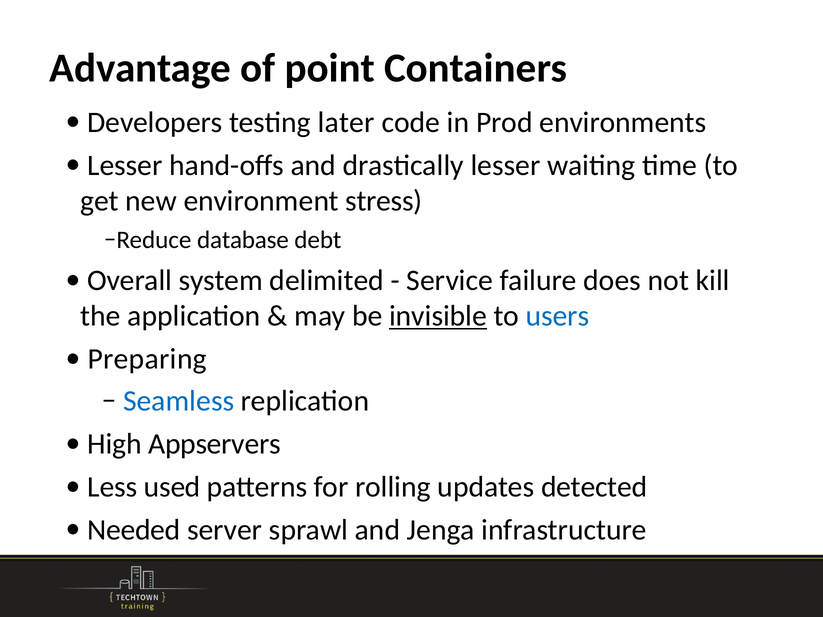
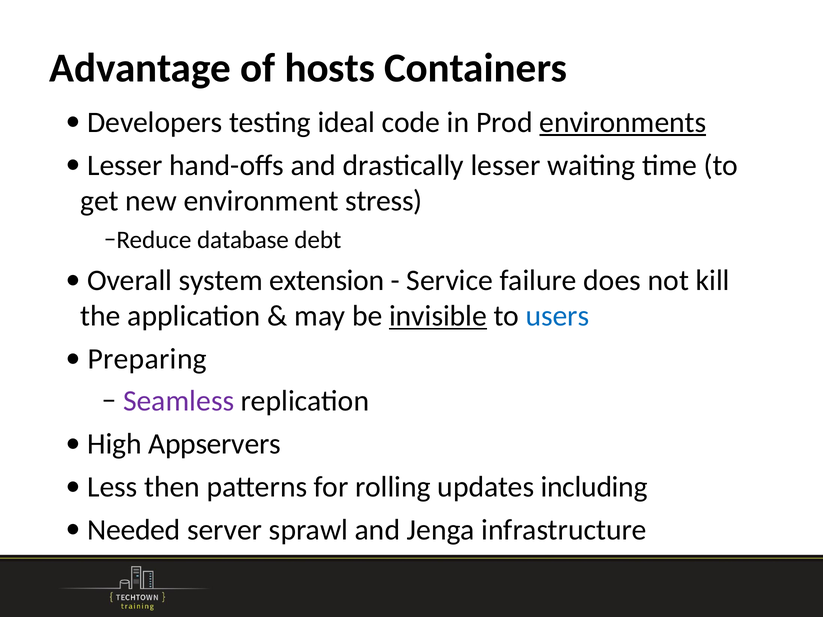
point: point -> hosts
later: later -> ideal
environments underline: none -> present
delimited: delimited -> extension
Seamless colour: blue -> purple
used: used -> then
detected: detected -> including
